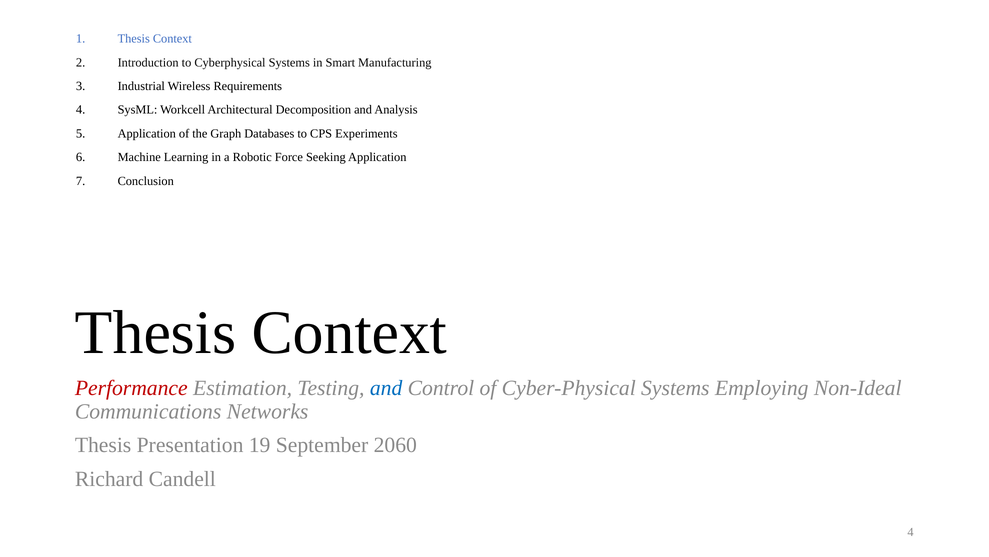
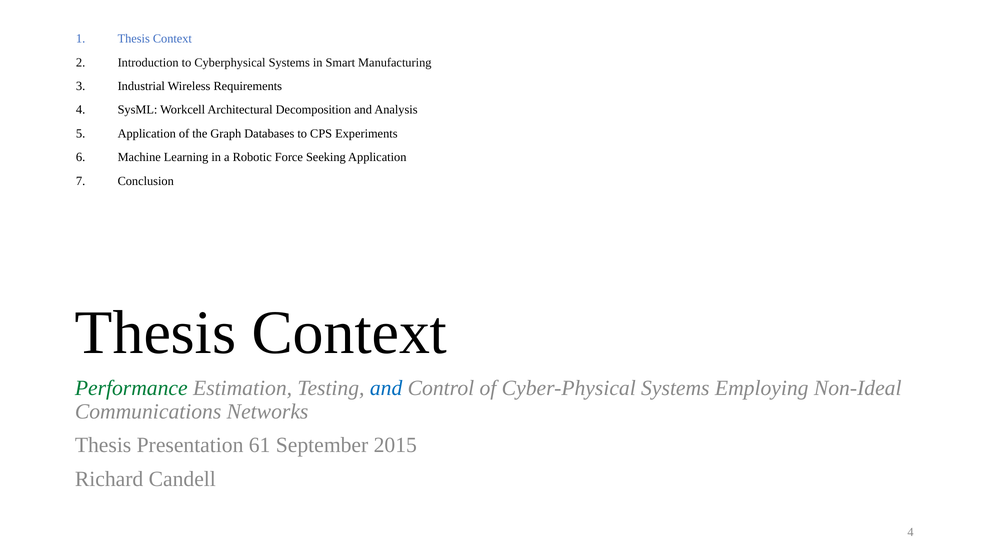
Performance colour: red -> green
19: 19 -> 61
2060: 2060 -> 2015
